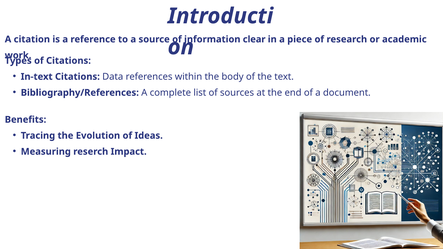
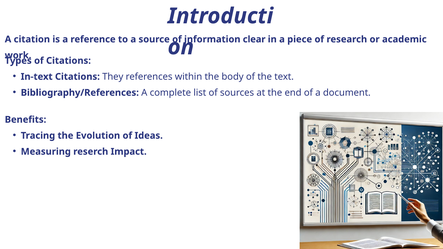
Data: Data -> They
